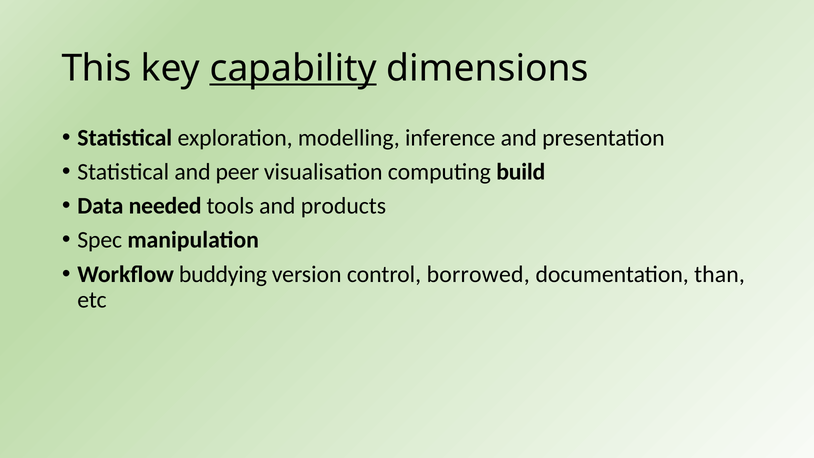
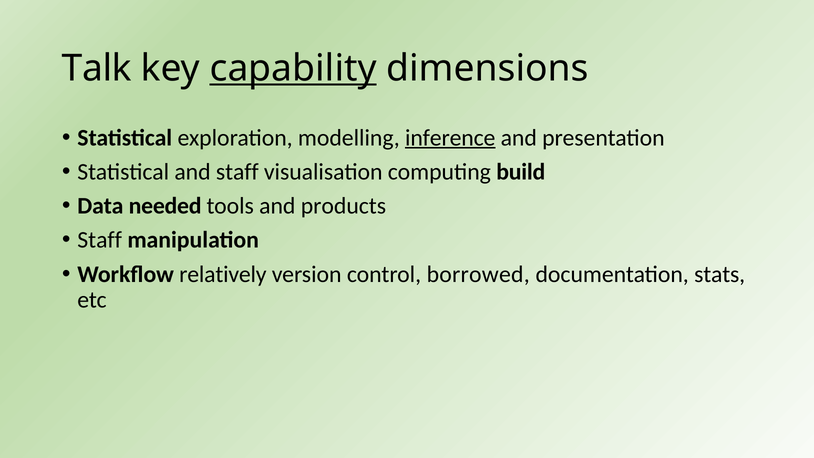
This: This -> Talk
inference underline: none -> present
and peer: peer -> staff
Spec at (100, 240): Spec -> Staff
buddying: buddying -> relatively
than: than -> stats
